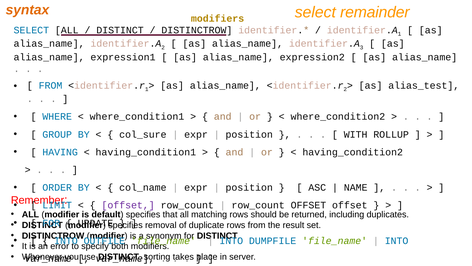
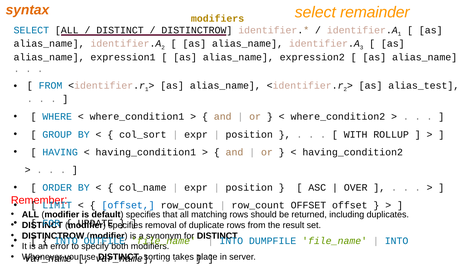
col_sure: col_sure -> col_sort
NAME: NAME -> OVER
offset at (128, 205) colour: purple -> blue
